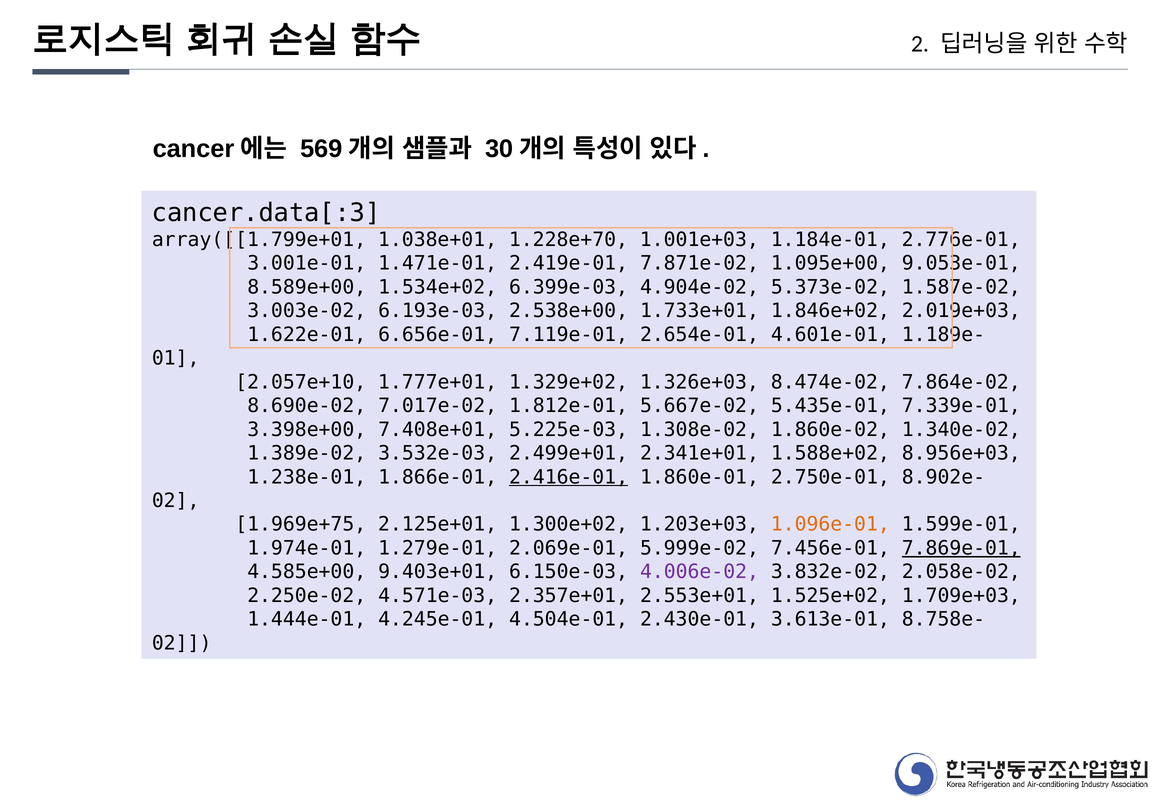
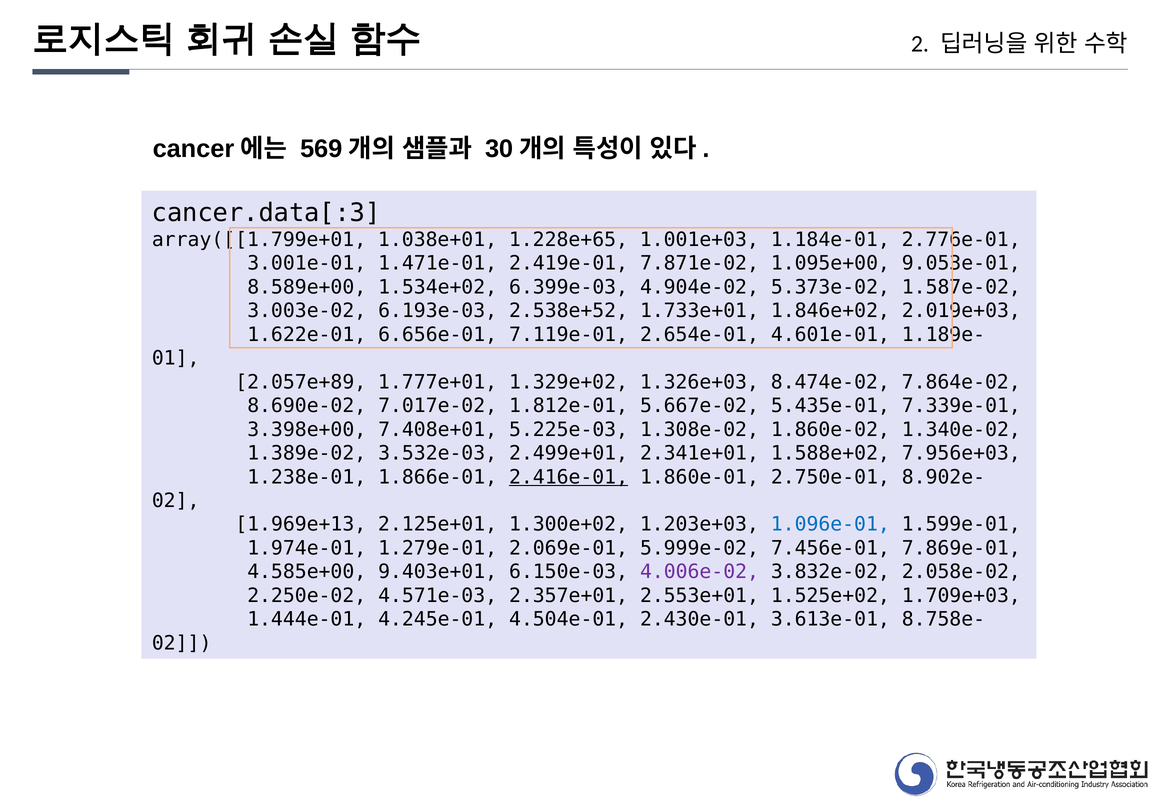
1.228e+70: 1.228e+70 -> 1.228e+65
2.538e+00: 2.538e+00 -> 2.538e+52
2.057e+10: 2.057e+10 -> 2.057e+89
8.956e+03: 8.956e+03 -> 7.956e+03
1.969e+75: 1.969e+75 -> 1.969e+13
1.096e-01 colour: orange -> blue
7.869e-01 underline: present -> none
